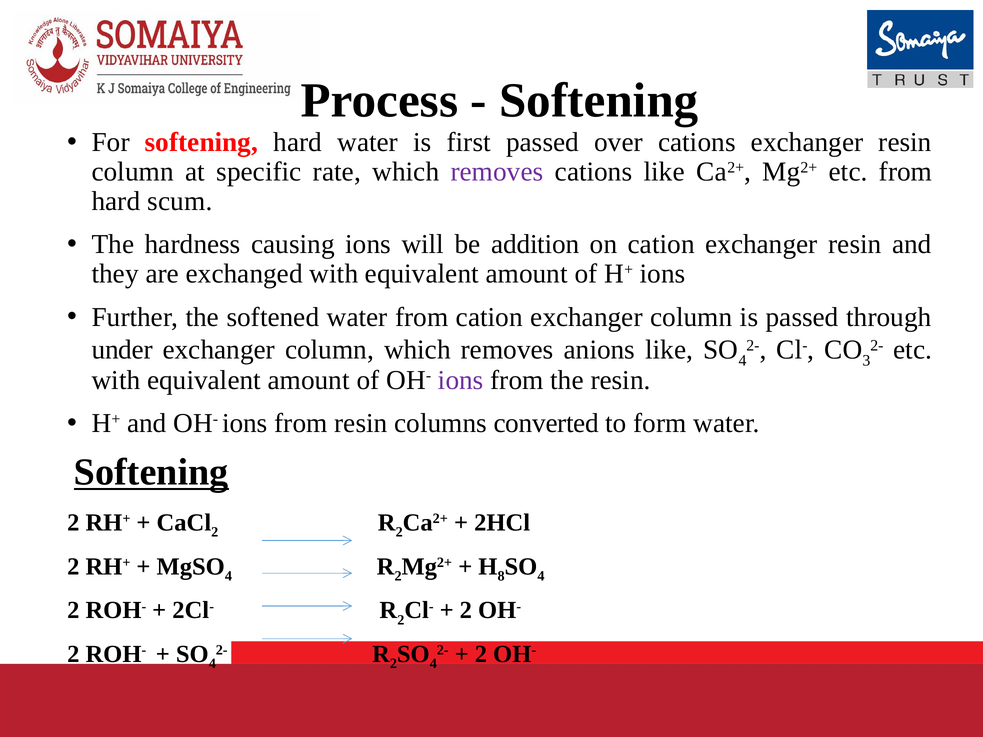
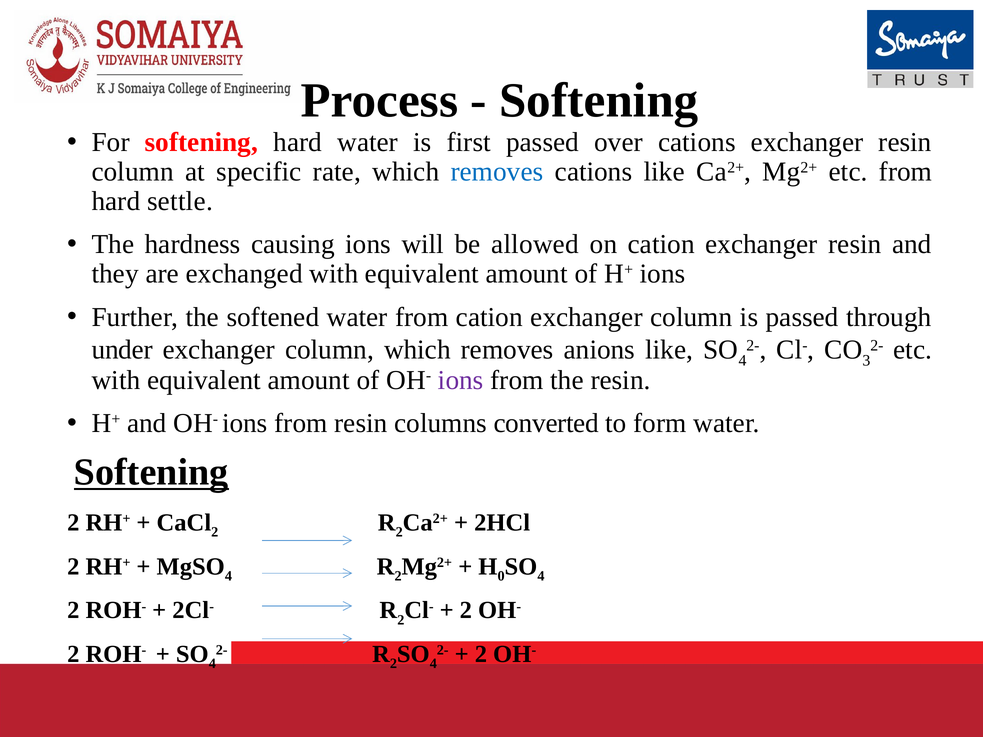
removes at (497, 172) colour: purple -> blue
scum: scum -> settle
addition: addition -> allowed
8: 8 -> 0
